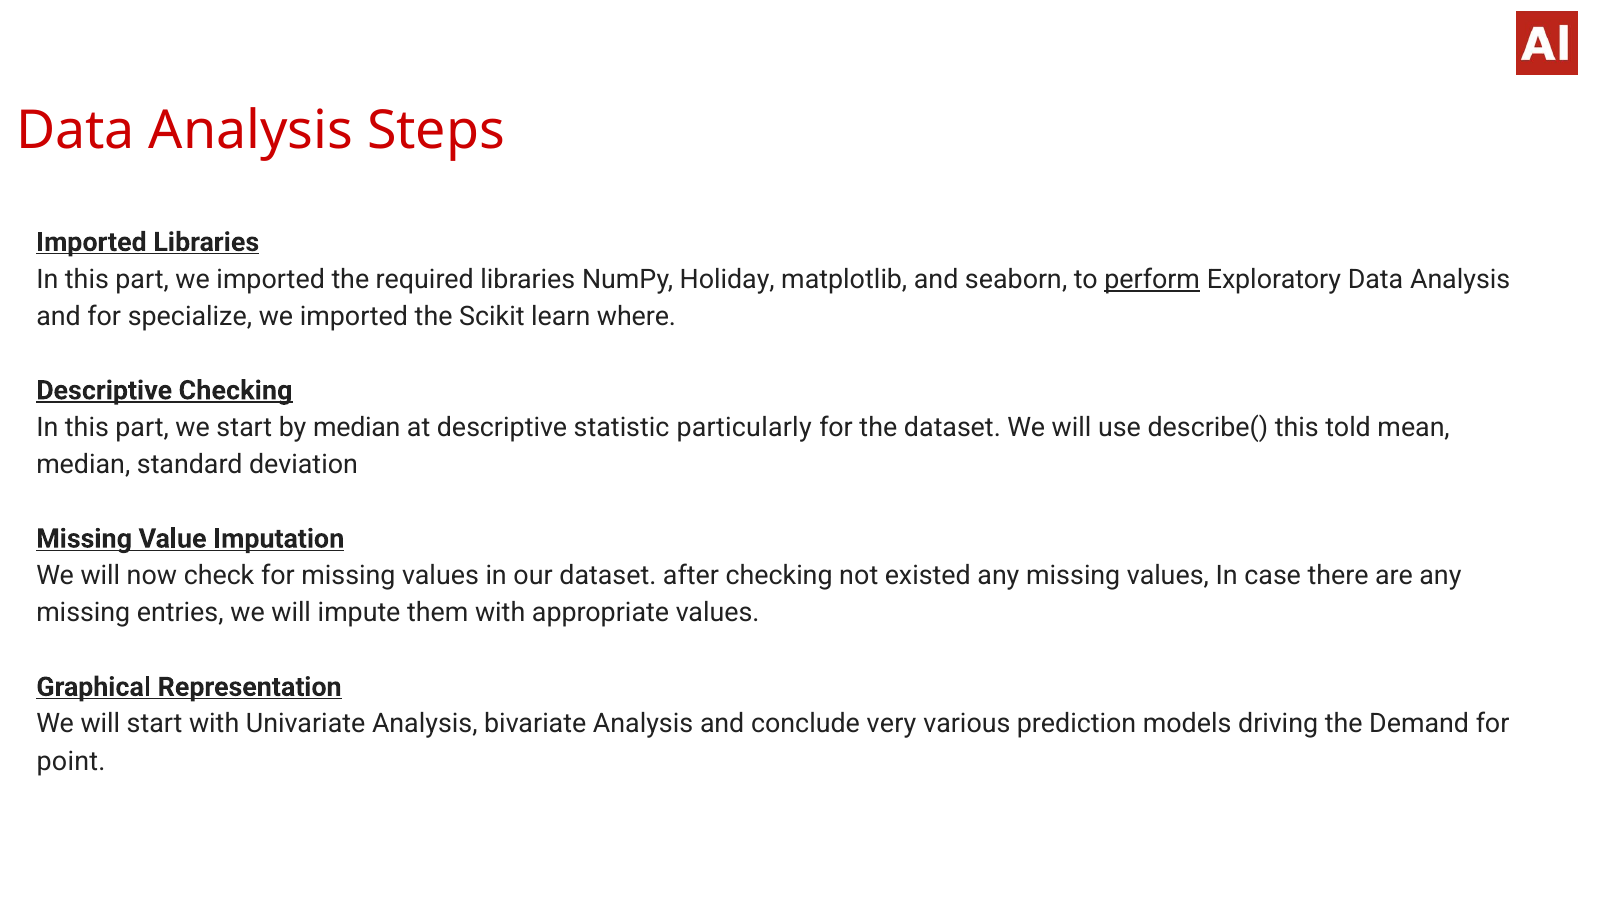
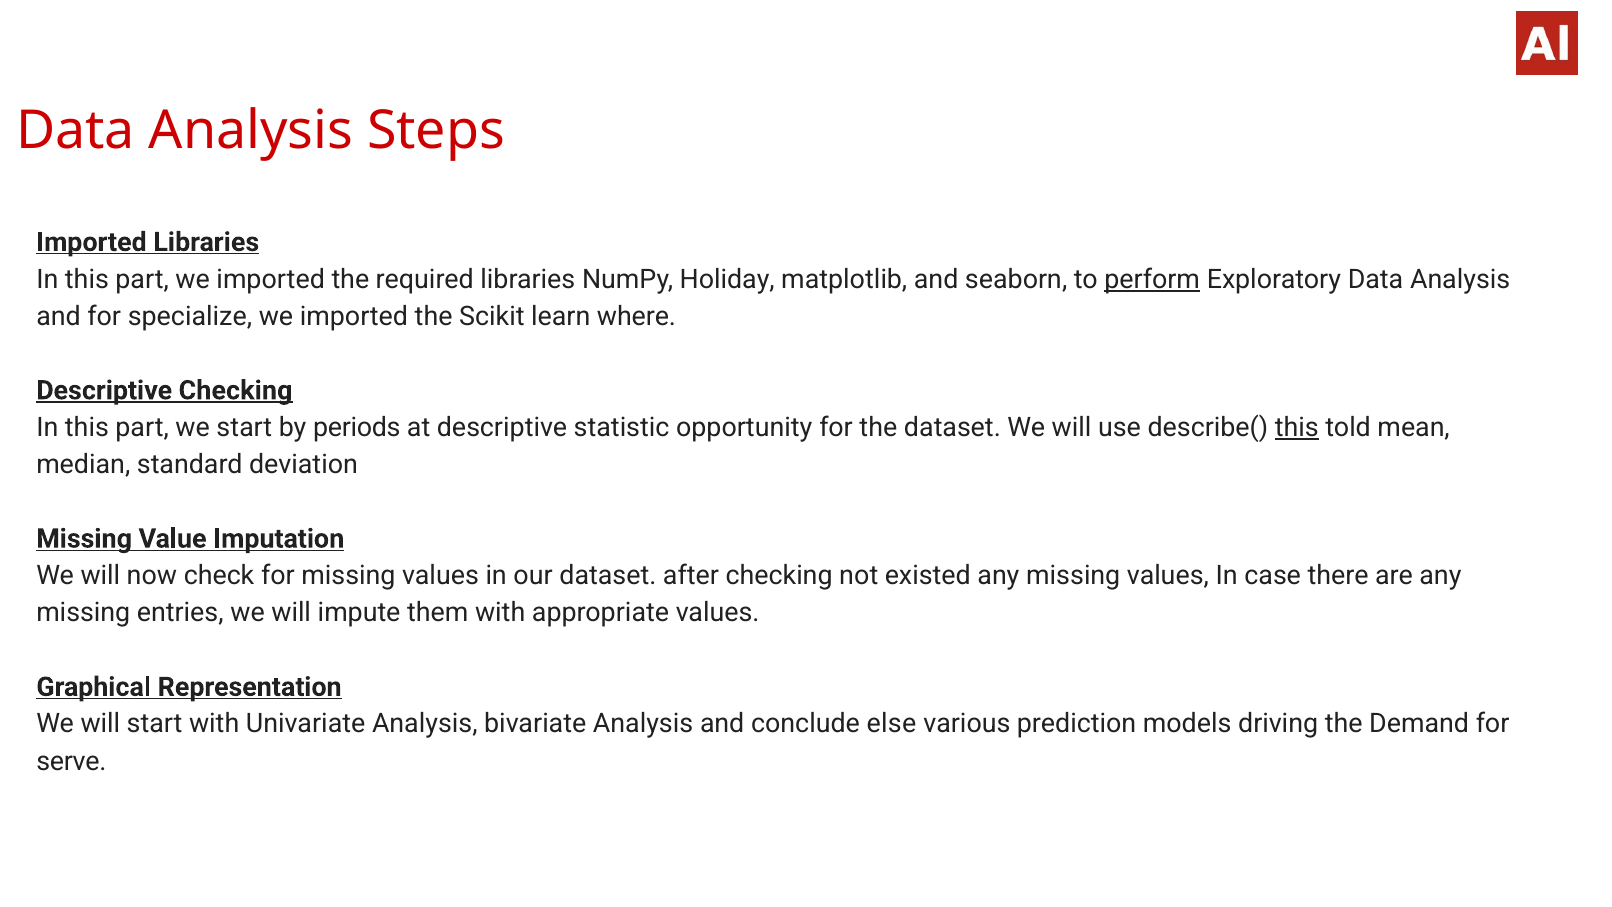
by median: median -> periods
particularly: particularly -> opportunity
this at (1297, 427) underline: none -> present
very: very -> else
point: point -> serve
